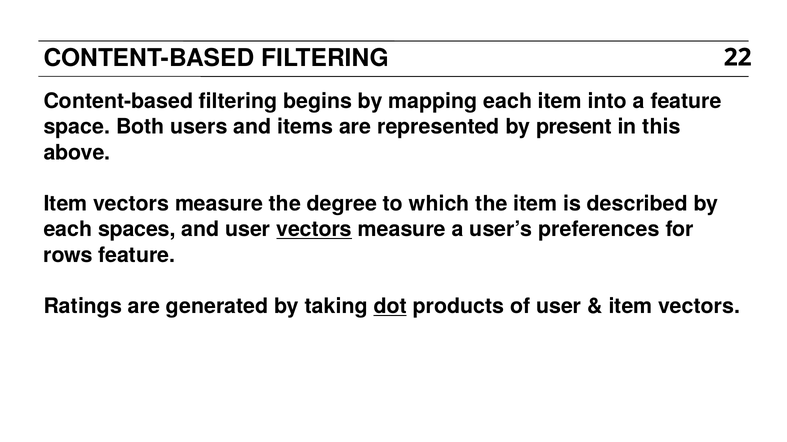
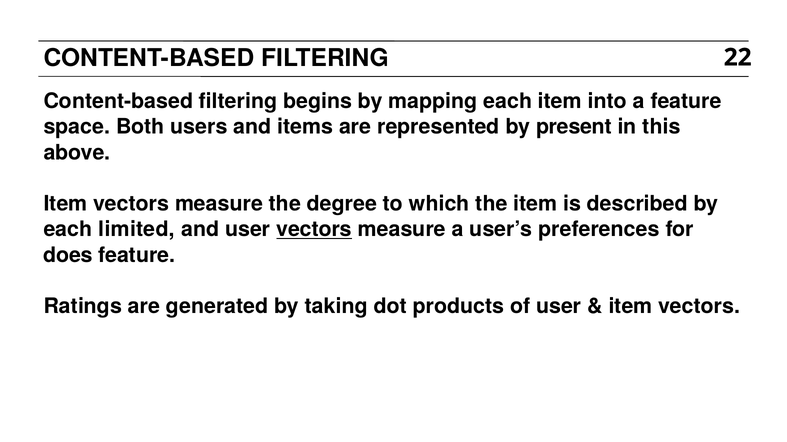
spaces: spaces -> limited
rows: rows -> does
dot underline: present -> none
